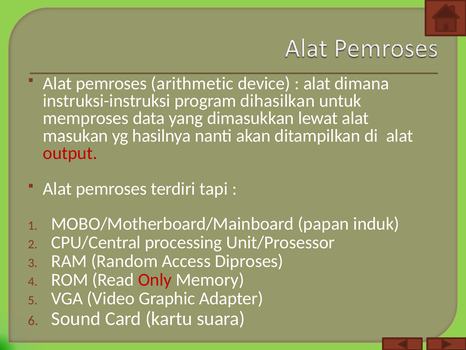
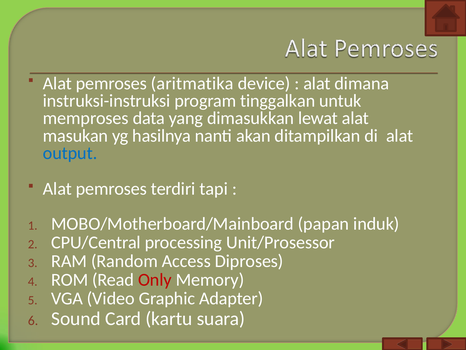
arithmetic: arithmetic -> aritmatika
dihasilkan: dihasilkan -> tinggalkan
output colour: red -> blue
